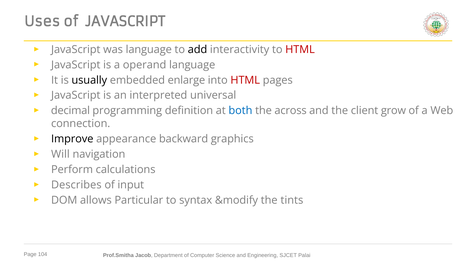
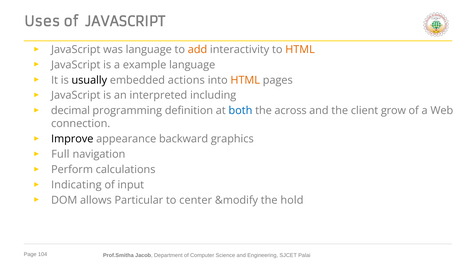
add colour: black -> orange
HTML at (300, 49) colour: red -> orange
operand: operand -> example
enlarge: enlarge -> actions
HTML at (245, 80) colour: red -> orange
universal: universal -> including
Will: Will -> Full
Describes: Describes -> Indicating
syntax: syntax -> center
tints: tints -> hold
